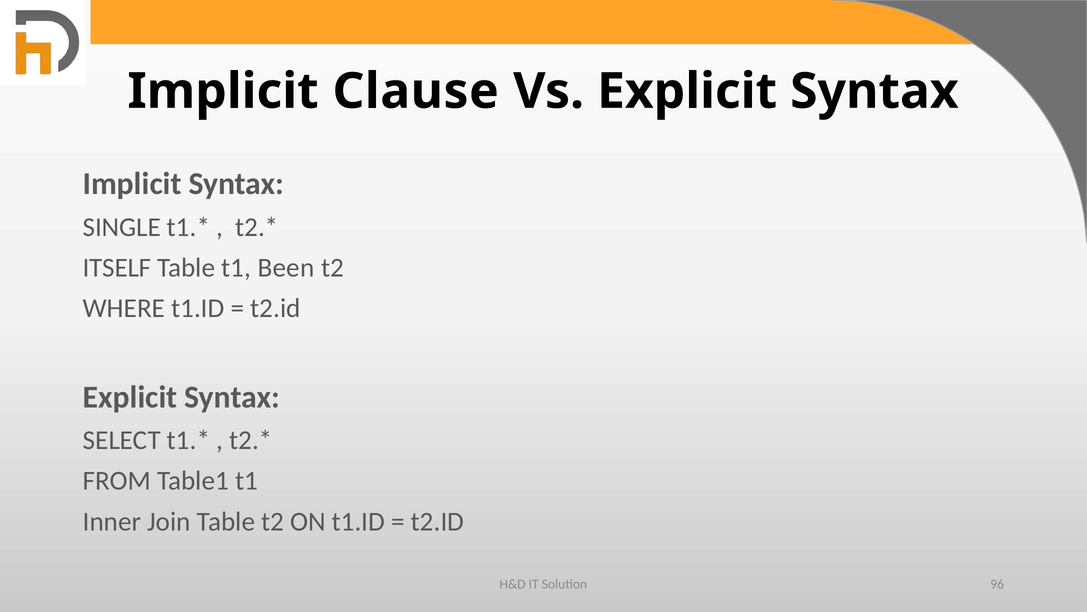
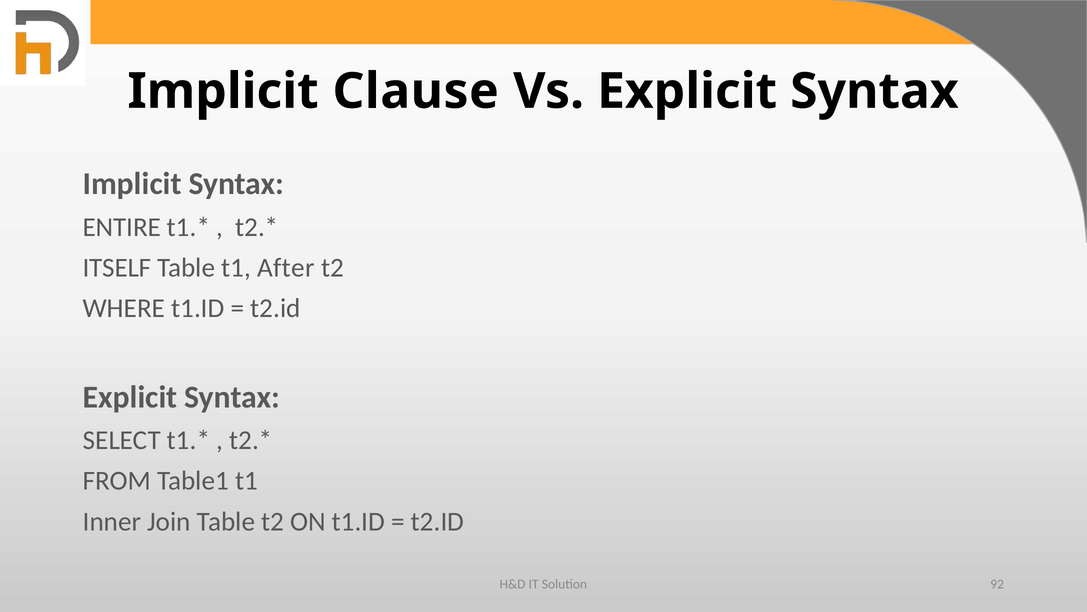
SINGLE: SINGLE -> ENTIRE
Been: Been -> After
96: 96 -> 92
